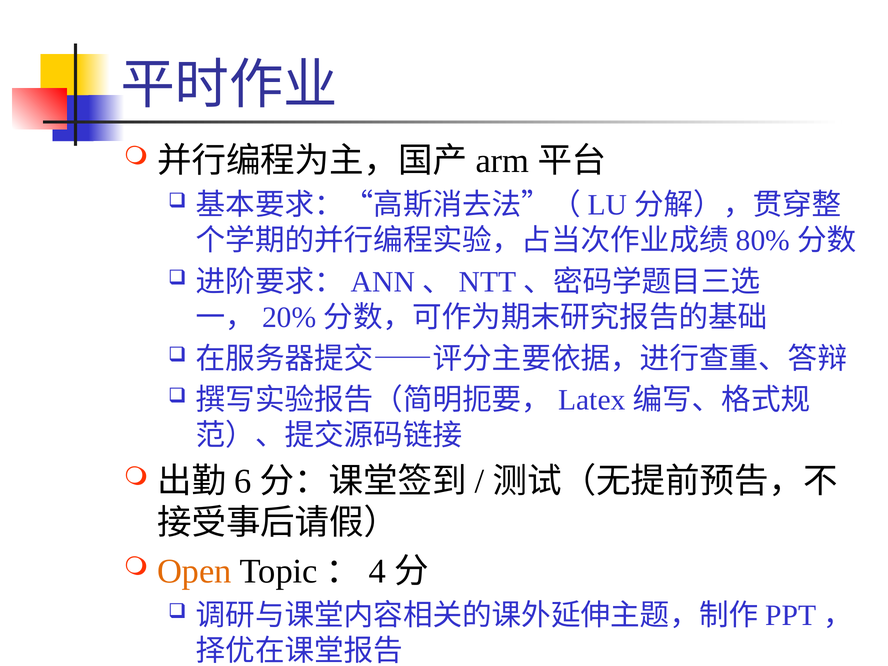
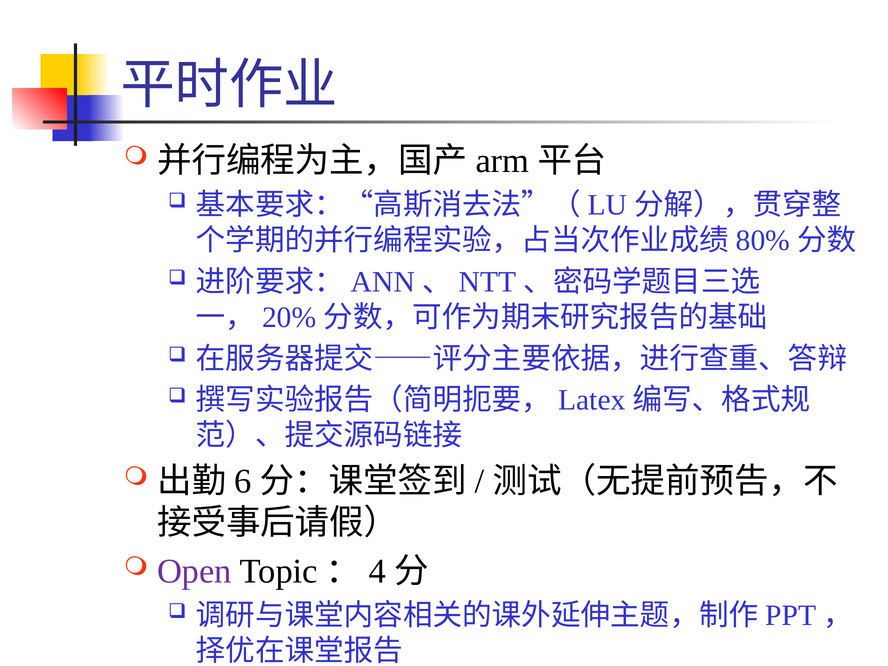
Open colour: orange -> purple
